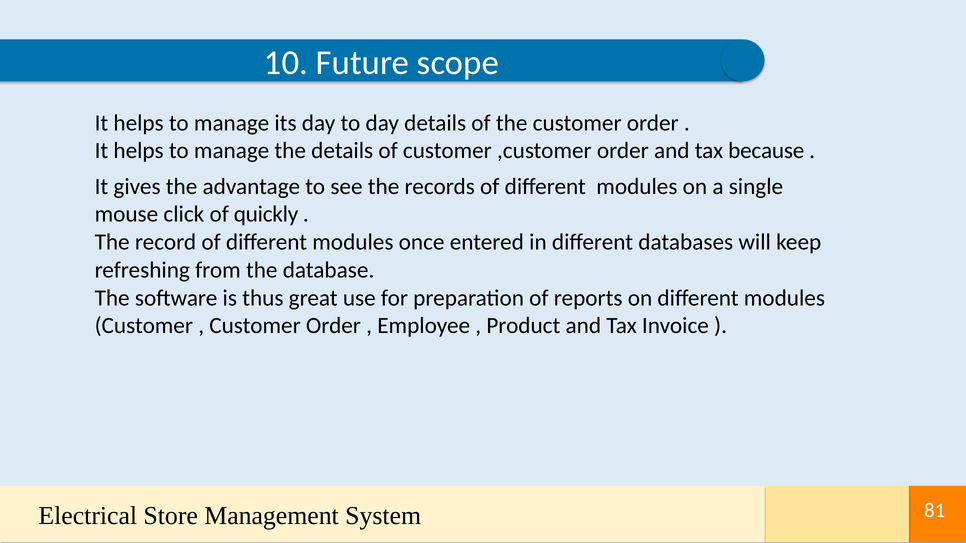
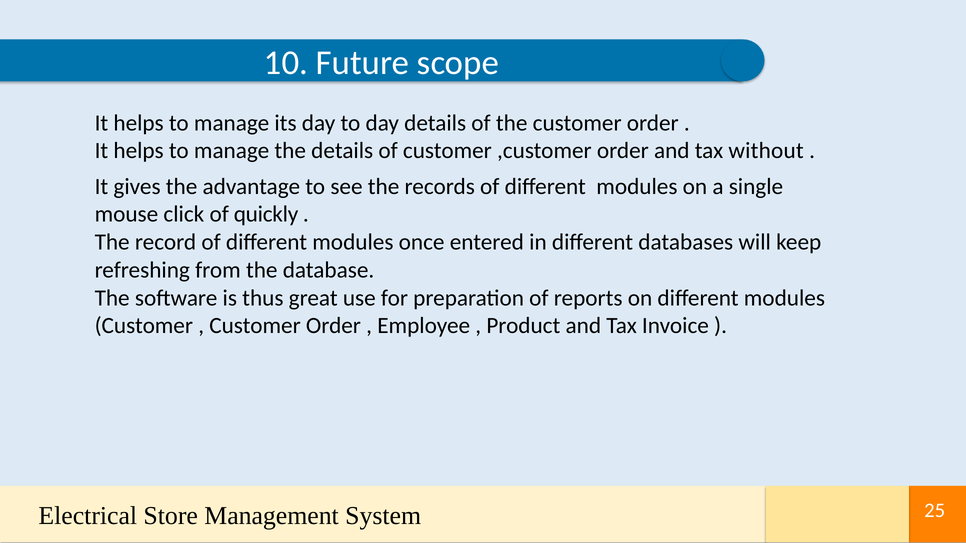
because: because -> without
81: 81 -> 25
